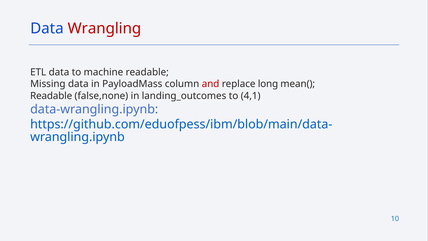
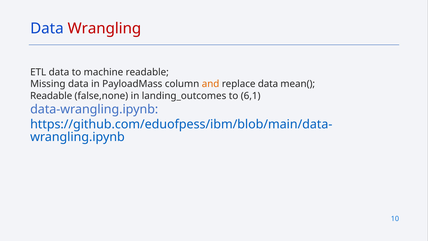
and colour: red -> orange
replace long: long -> data
4,1: 4,1 -> 6,1
